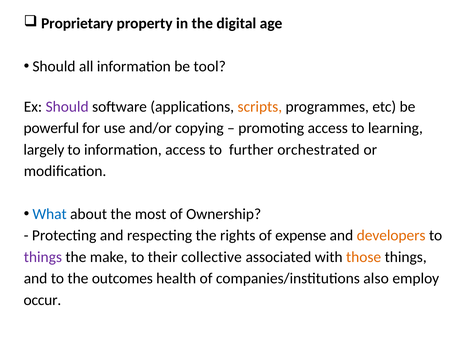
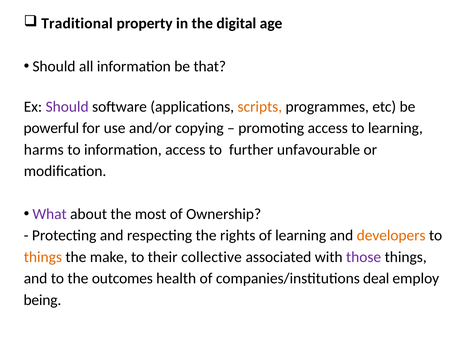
Proprietary: Proprietary -> Traditional
tool: tool -> that
largely: largely -> harms
orchestrated: orchestrated -> unfavourable
What colour: blue -> purple
of expense: expense -> learning
things at (43, 257) colour: purple -> orange
those colour: orange -> purple
also: also -> deal
occur: occur -> being
